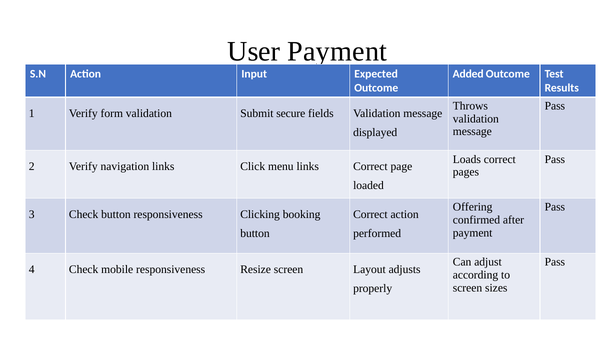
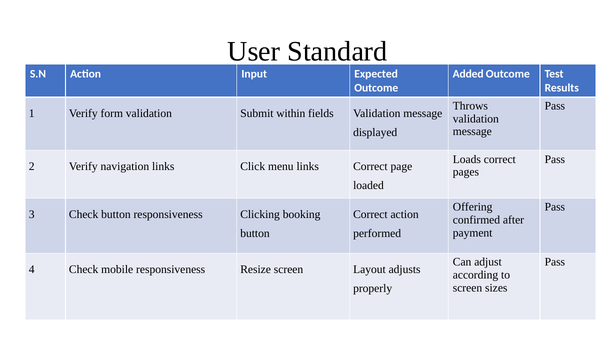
User Payment: Payment -> Standard
secure: secure -> within
